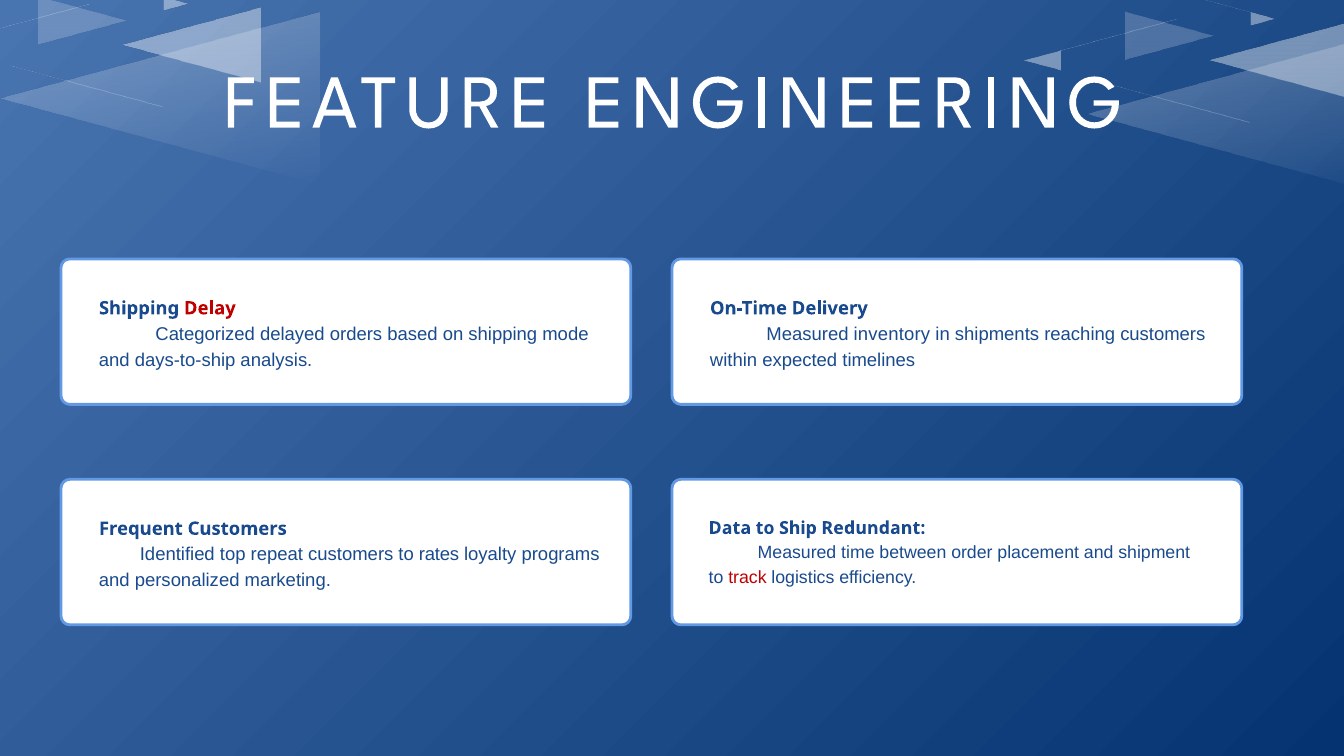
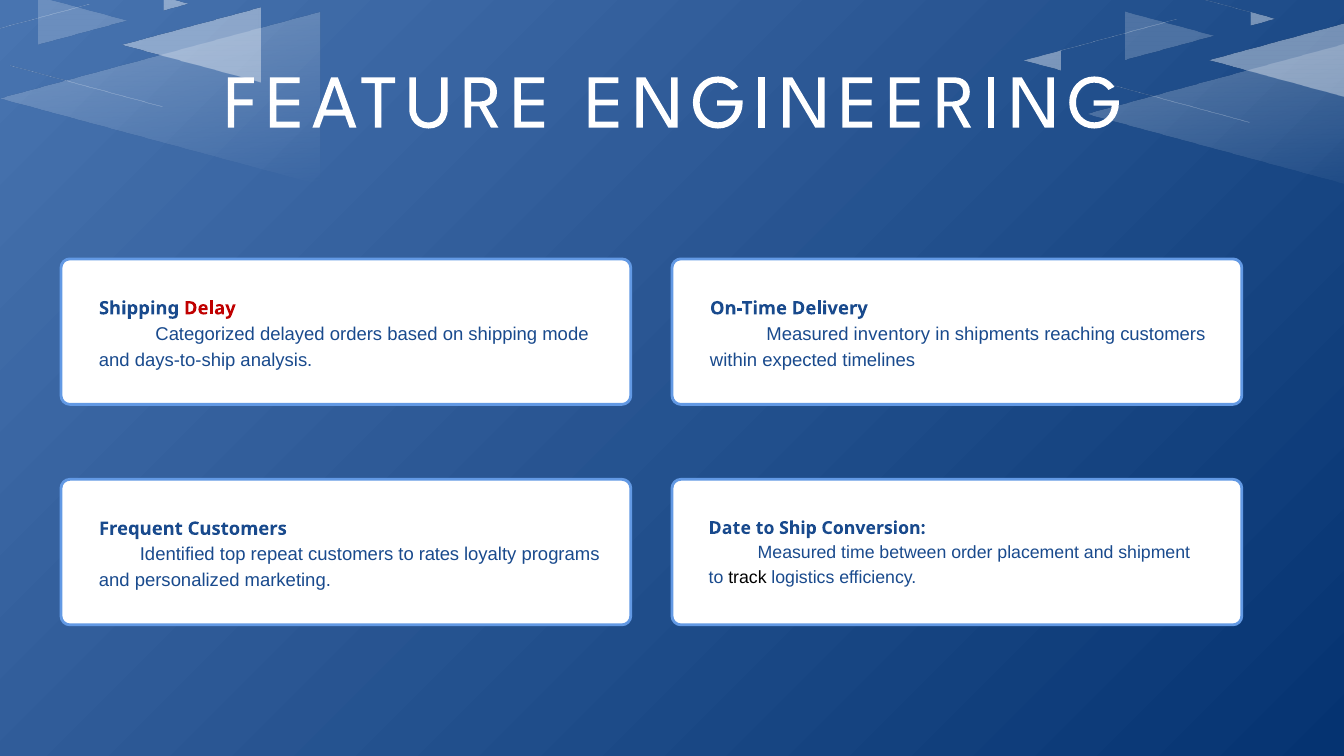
Data: Data -> Date
Redundant: Redundant -> Conversion
track colour: red -> black
